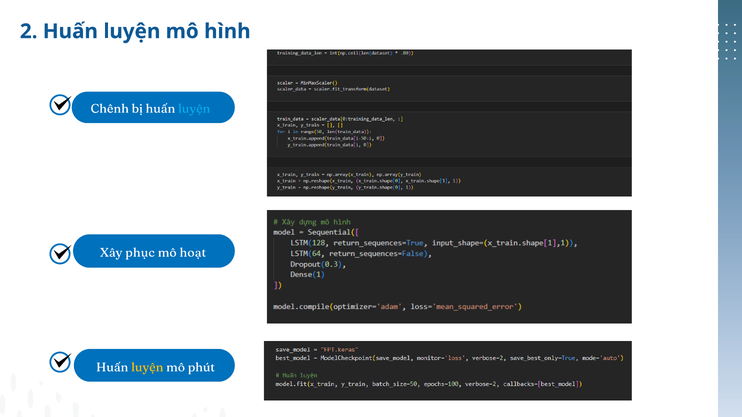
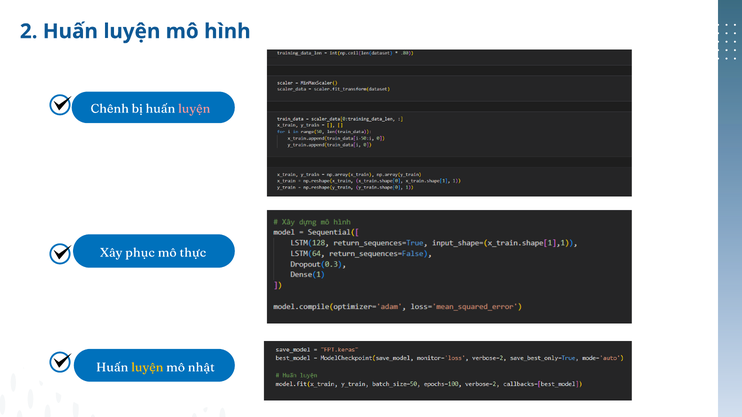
luyện at (194, 109) colour: light blue -> pink
hoạt: hoạt -> thực
phút: phút -> nhật
